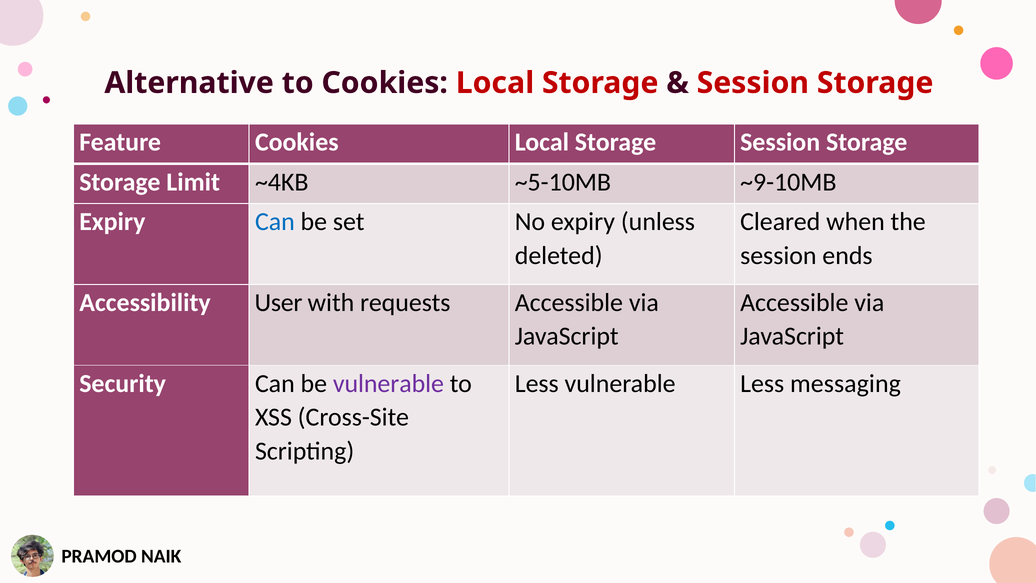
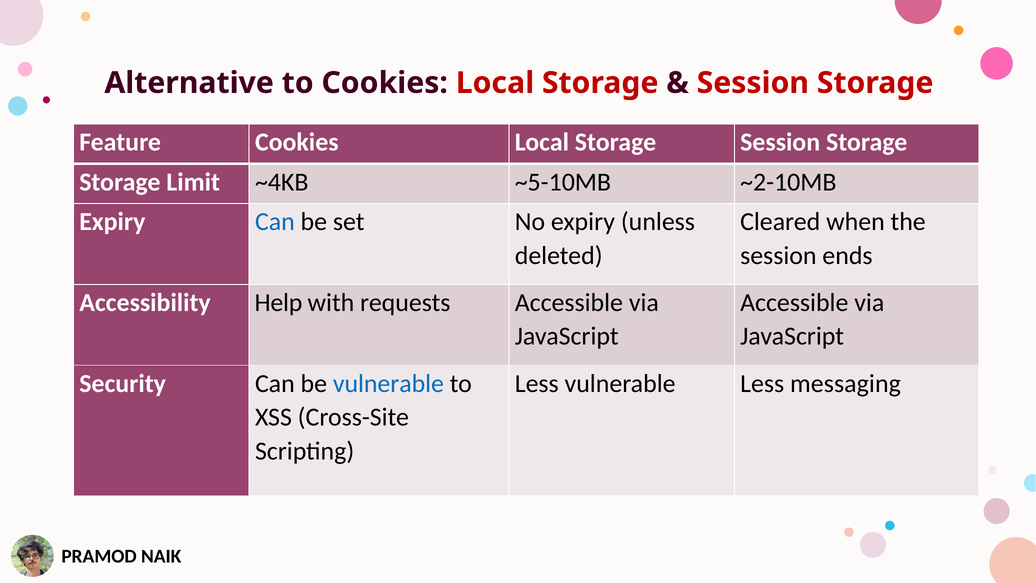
~9-10MB: ~9-10MB -> ~2-10MB
User: User -> Help
vulnerable at (388, 383) colour: purple -> blue
